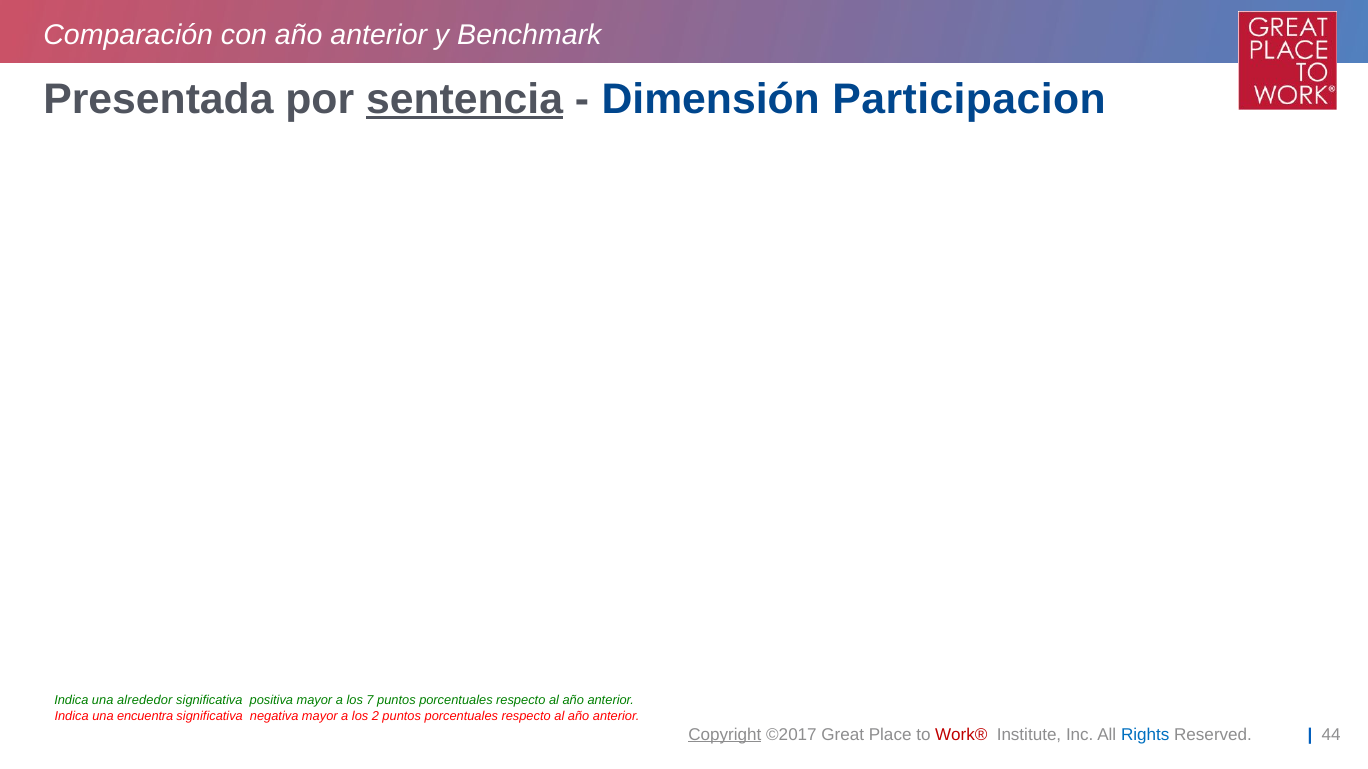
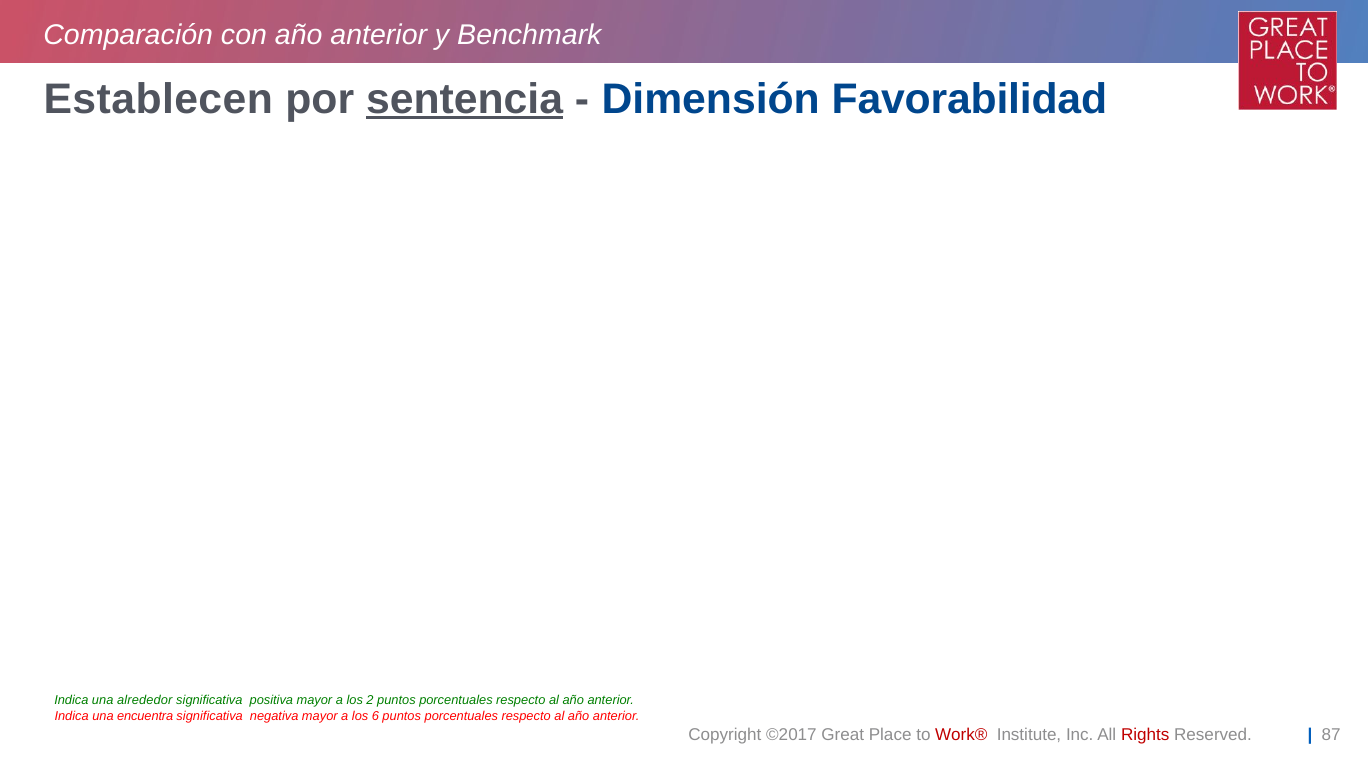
Presentada: Presentada -> Establecen
Participacion: Participacion -> Favorabilidad
7: 7 -> 2
2: 2 -> 6
Copyright underline: present -> none
Rights colour: blue -> red
44: 44 -> 87
